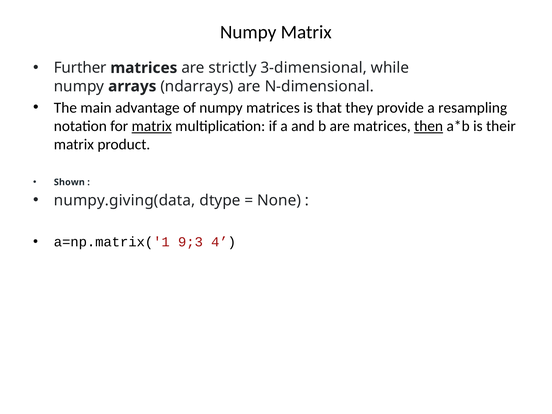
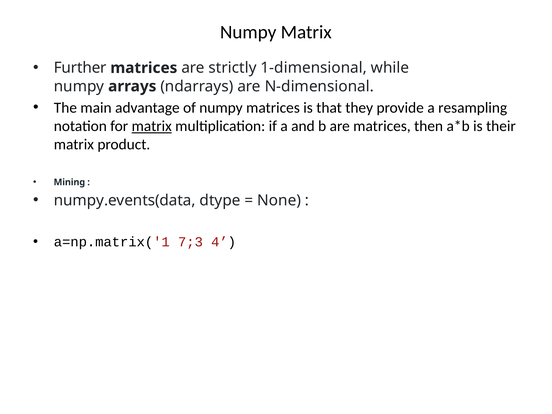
3-dimensional: 3-dimensional -> 1-dimensional
then underline: present -> none
Shown: Shown -> Mining
numpy.giving(data: numpy.giving(data -> numpy.events(data
9;3: 9;3 -> 7;3
